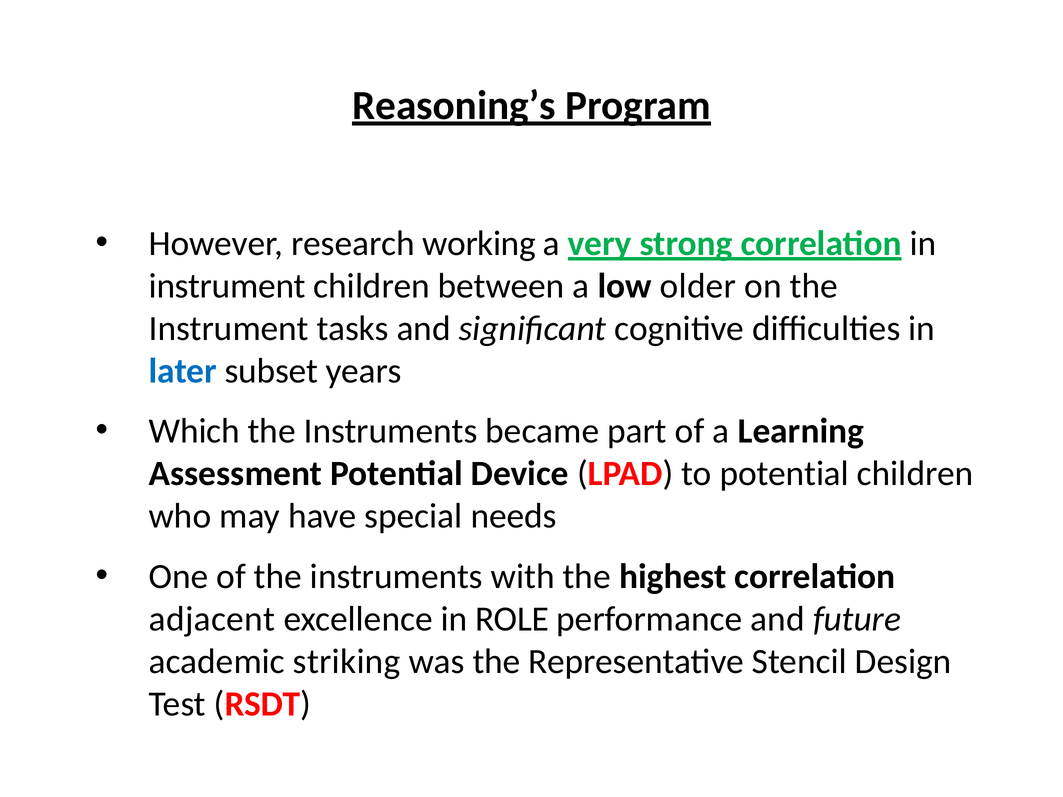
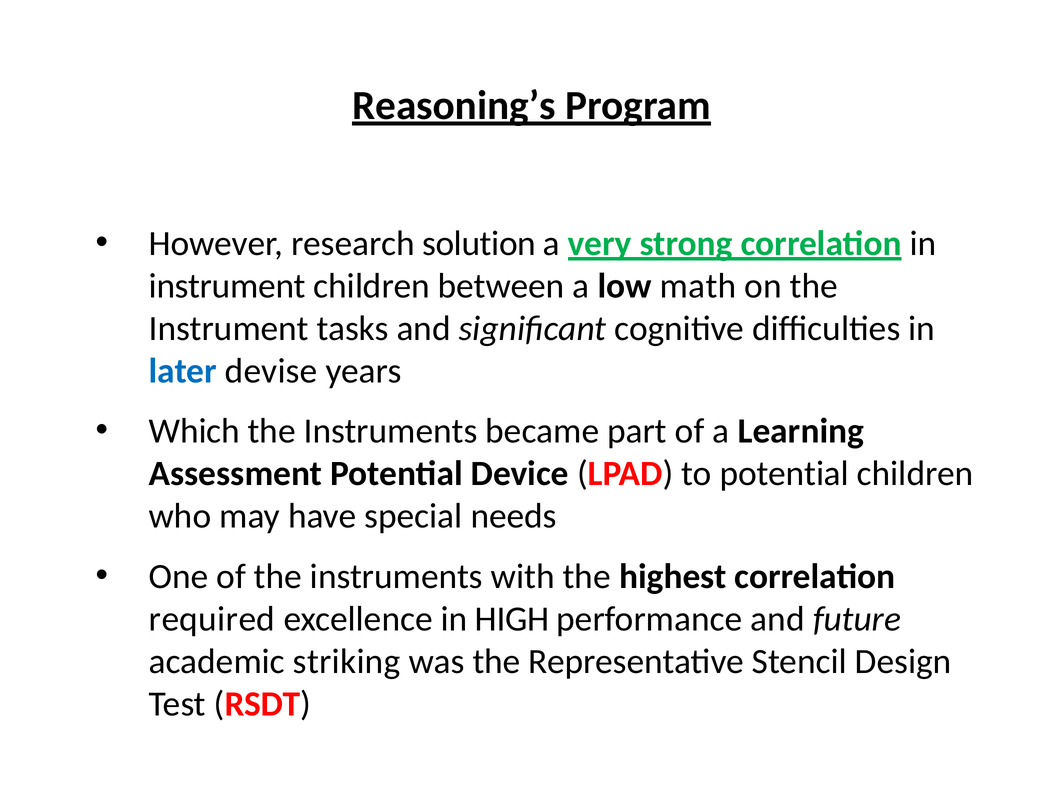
working: working -> solution
older: older -> math
subset: subset -> devise
adjacent: adjacent -> required
ROLE: ROLE -> HIGH
